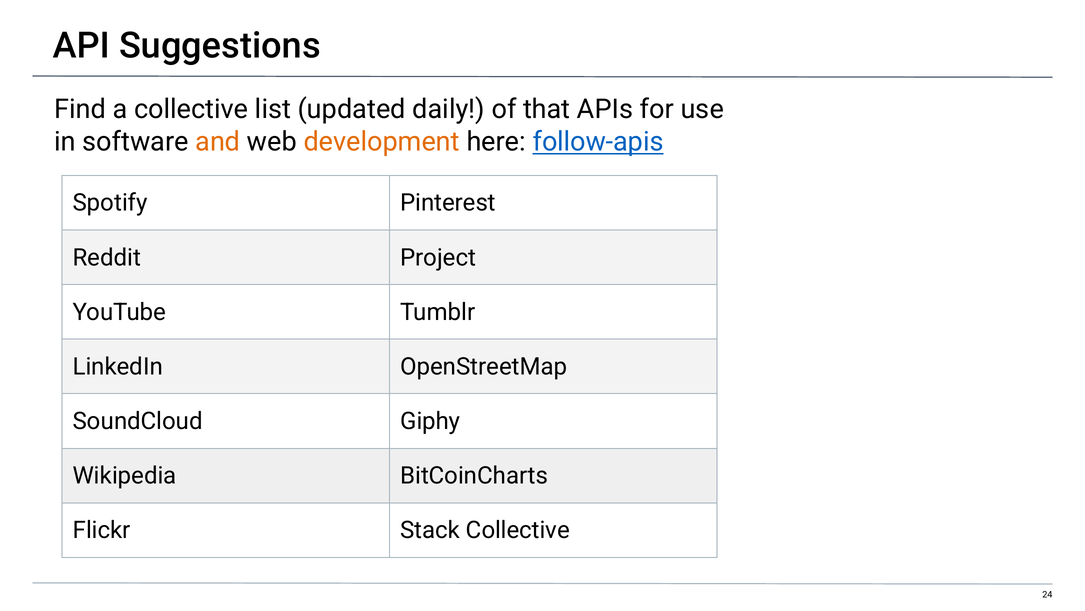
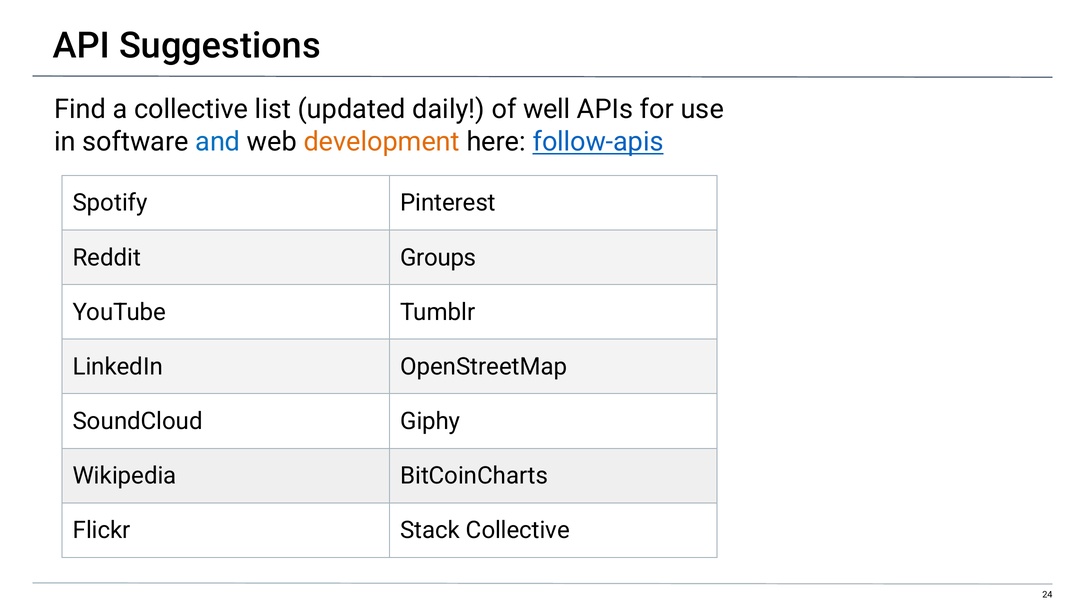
that: that -> well
and colour: orange -> blue
Project: Project -> Groups
